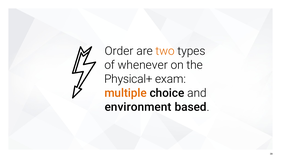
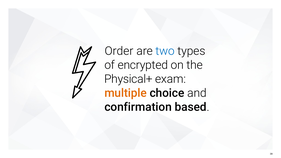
two colour: orange -> blue
whenever: whenever -> encrypted
environment: environment -> confirmation
